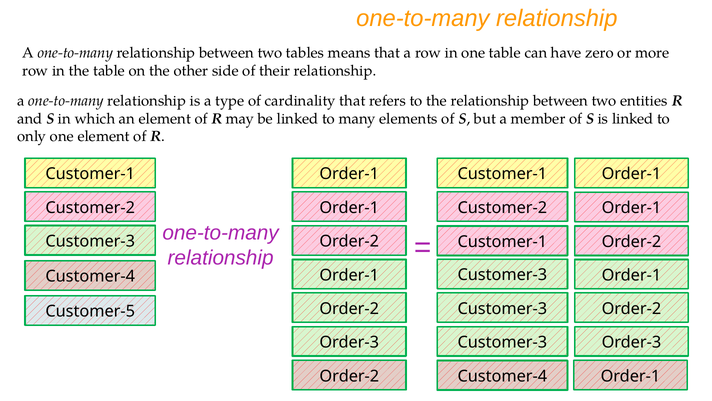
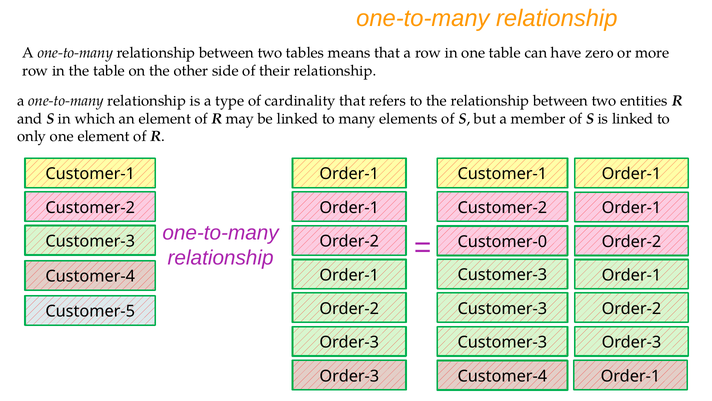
Customer-1 at (502, 242): Customer-1 -> Customer-0
Order-2 at (349, 376): Order-2 -> Order-3
